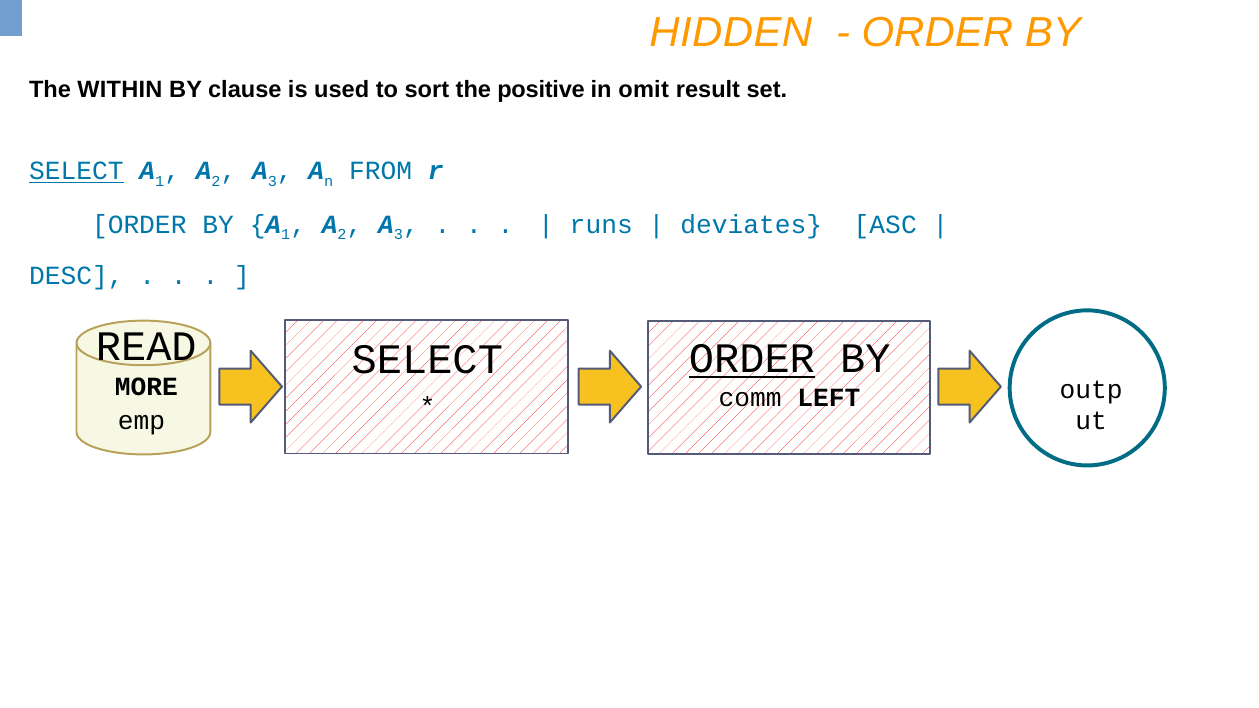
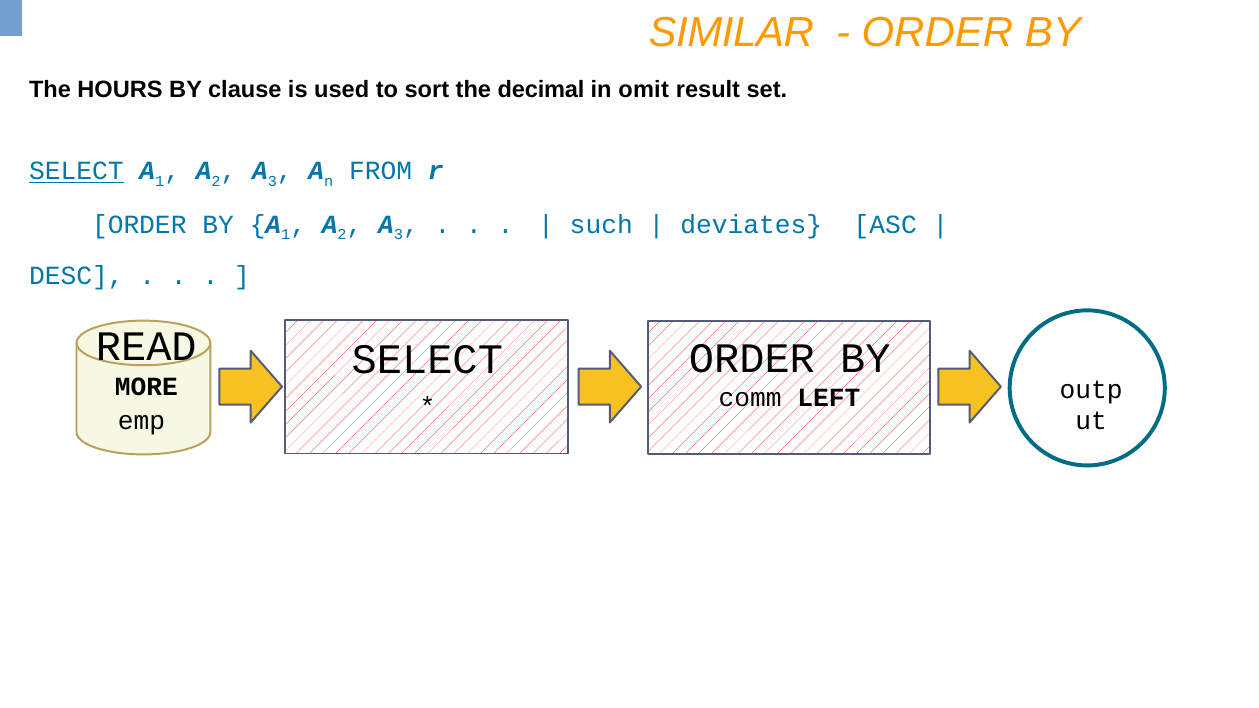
HIDDEN: HIDDEN -> SIMILAR
WITHIN: WITHIN -> HOURS
positive: positive -> decimal
runs: runs -> such
ORDER at (752, 359) underline: present -> none
